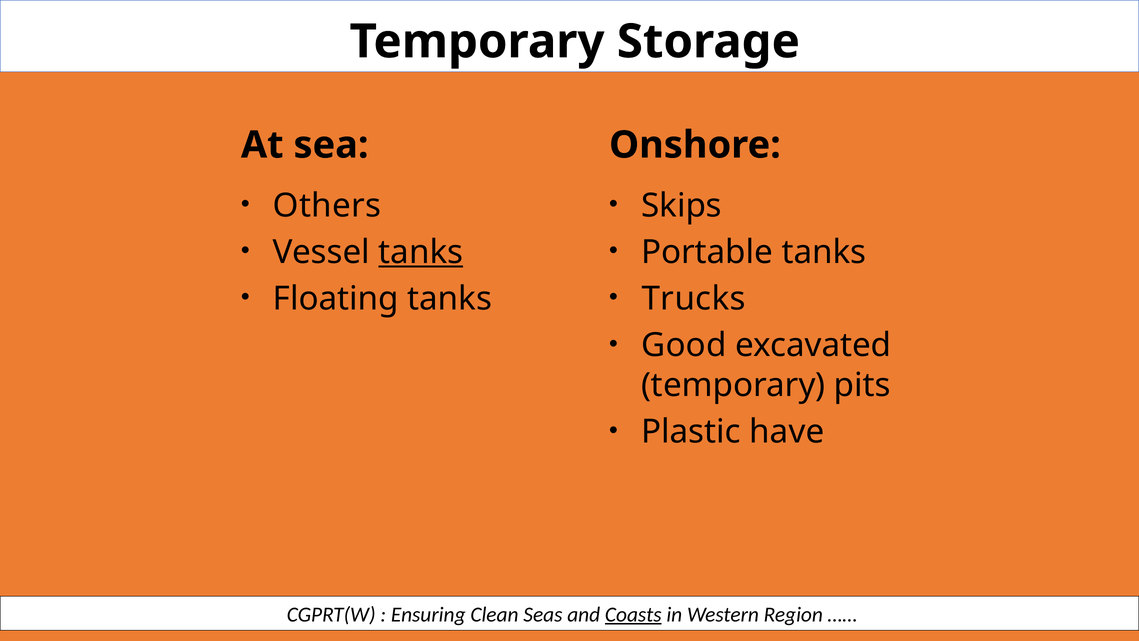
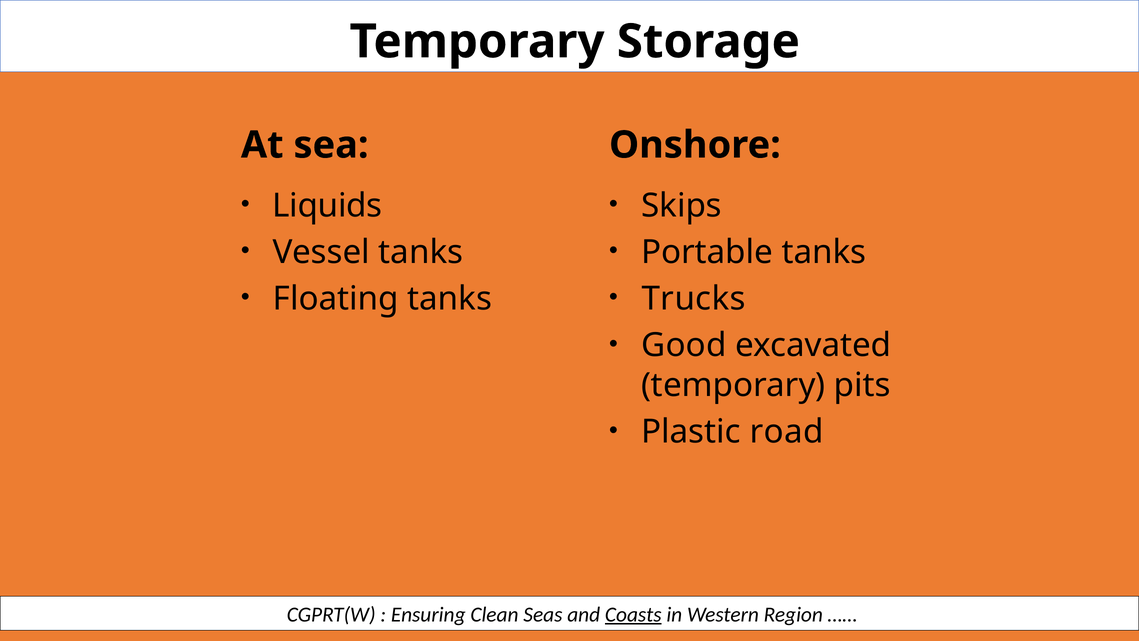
Others: Others -> Liquids
tanks at (421, 252) underline: present -> none
have: have -> road
